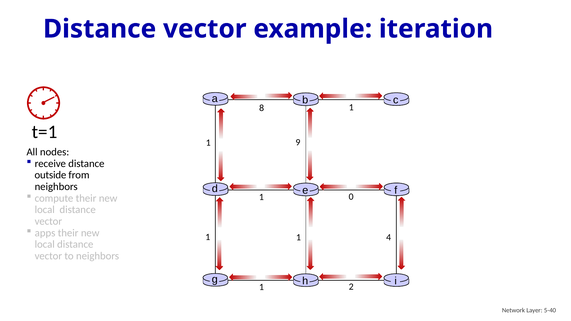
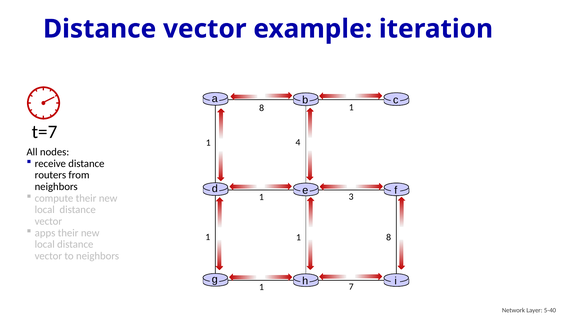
t=1: t=1 -> t=7
9: 9 -> 4
outside: outside -> routers
0: 0 -> 3
1 4: 4 -> 8
2: 2 -> 7
